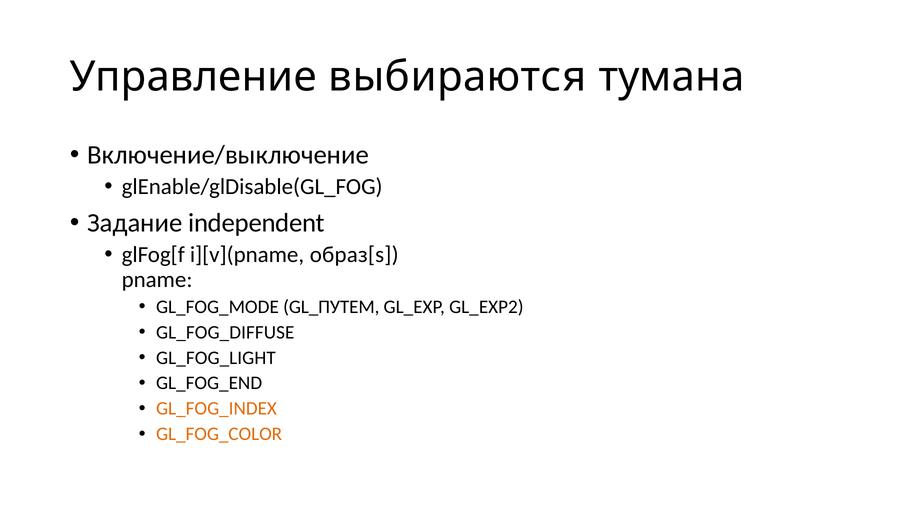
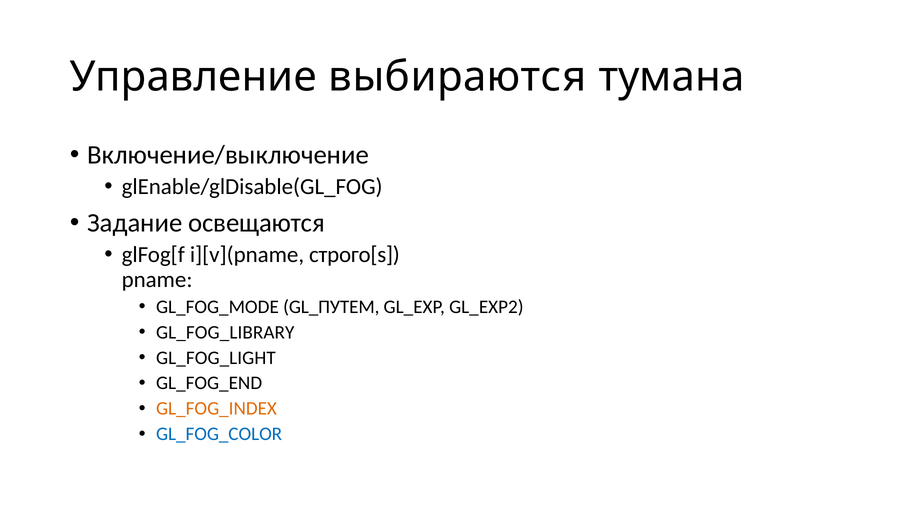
independent: independent -> освещаются
образ[s: образ[s -> строго[s
GL_FOG_DIFFUSE: GL_FOG_DIFFUSE -> GL_FOG_LIBRARY
GL_FOG_COLOR colour: orange -> blue
